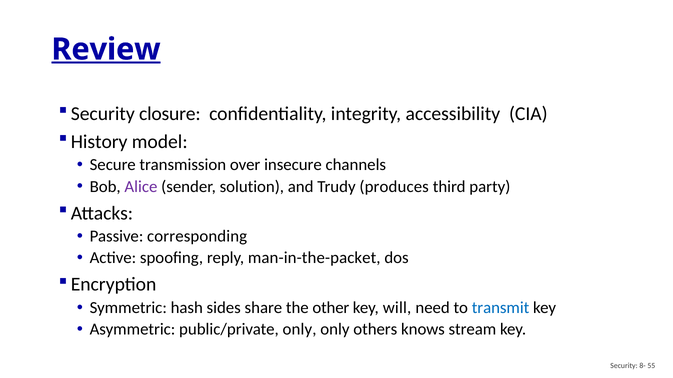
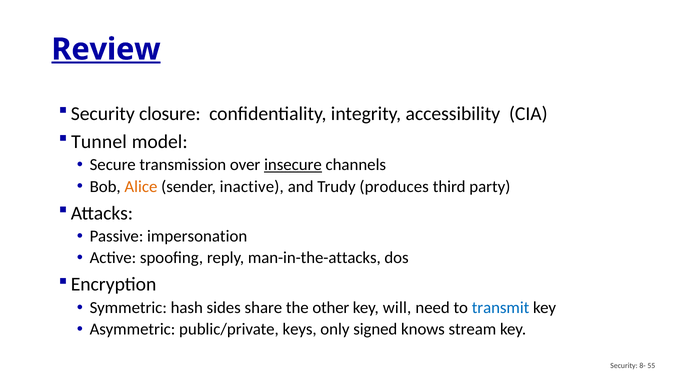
History: History -> Tunnel
insecure underline: none -> present
Alice colour: purple -> orange
solution: solution -> inactive
corresponding: corresponding -> impersonation
man-in-the-packet: man-in-the-packet -> man-in-the-attacks
public/private only: only -> keys
others: others -> signed
